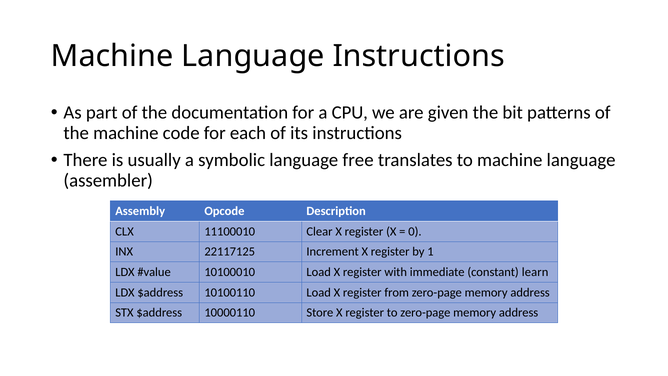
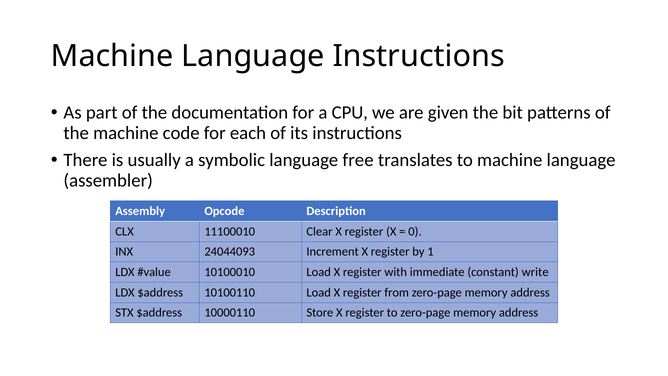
22117125: 22117125 -> 24044093
learn: learn -> write
